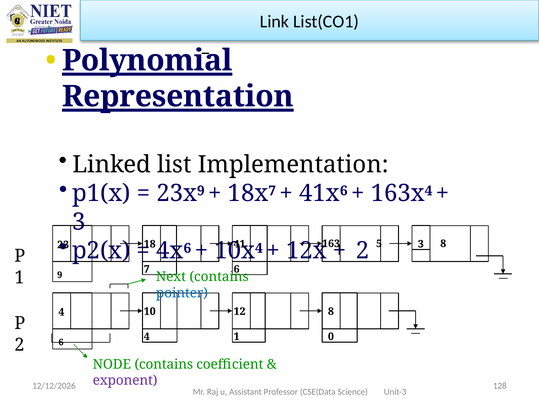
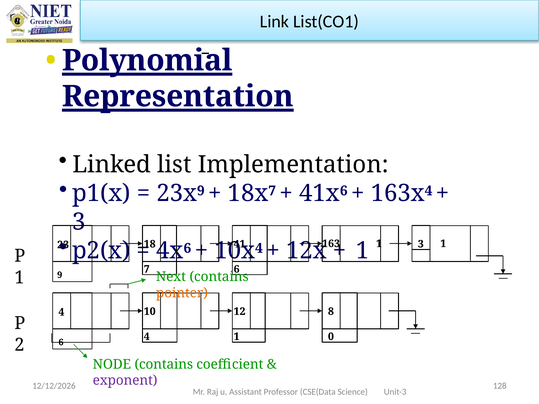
2 at (363, 251): 2 -> 1
163 5: 5 -> 1
3 8: 8 -> 1
pointer colour: blue -> orange
